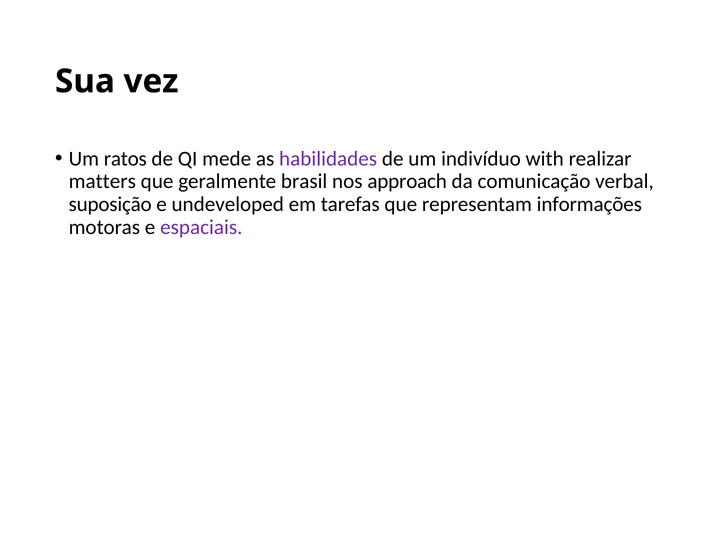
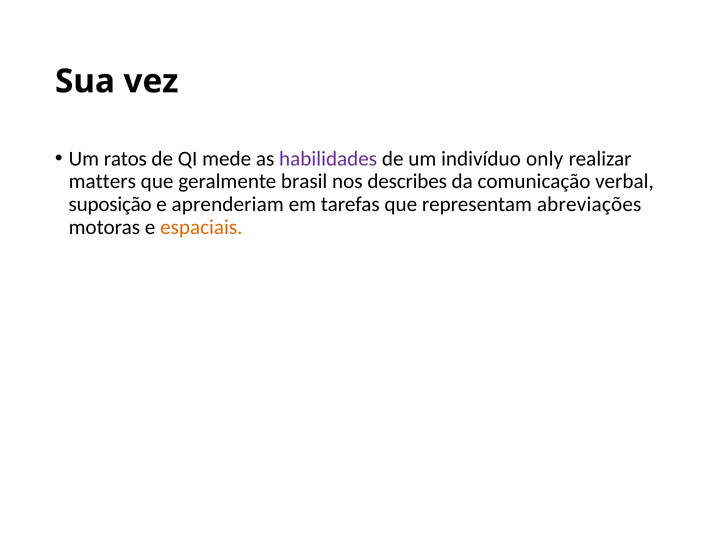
with: with -> only
approach: approach -> describes
undeveloped: undeveloped -> aprenderiam
informações: informações -> abreviações
espaciais colour: purple -> orange
